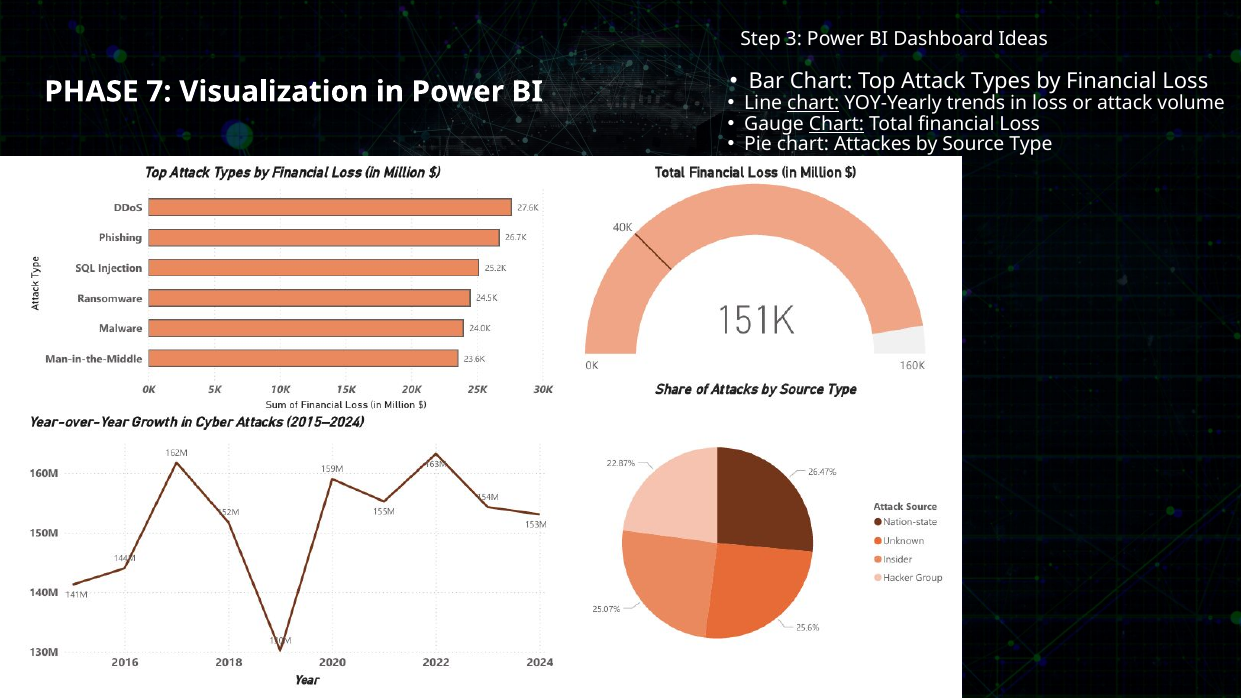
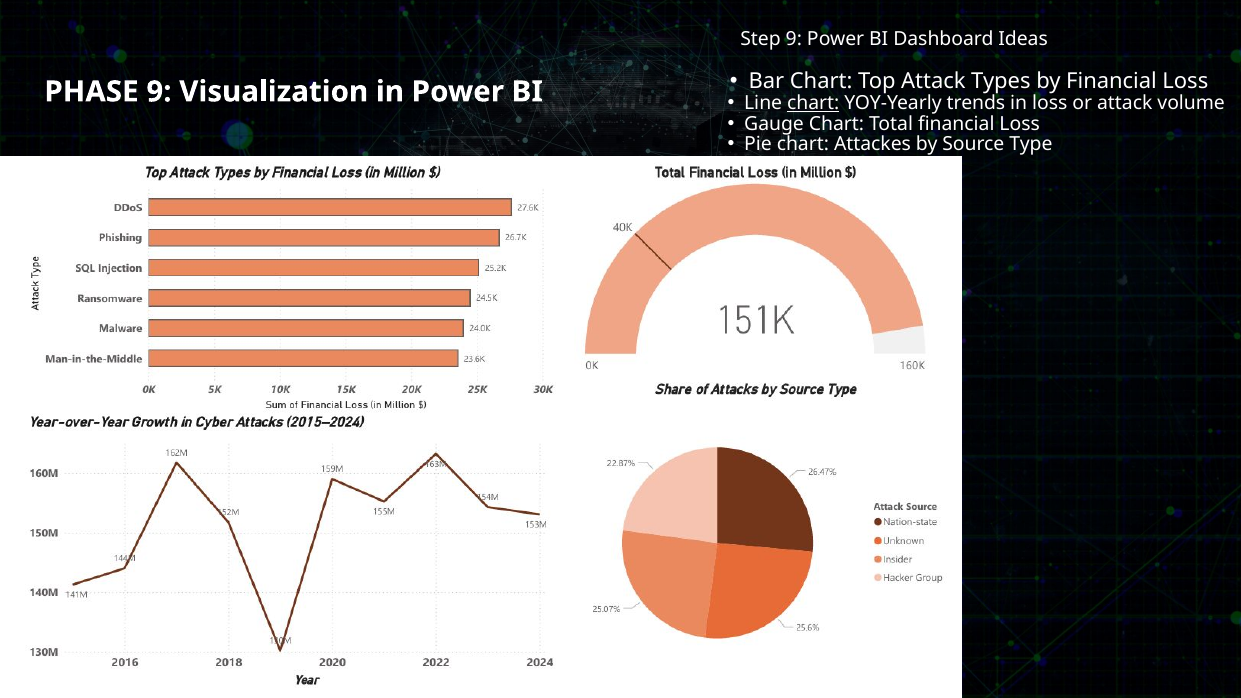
Step 3: 3 -> 9
PHASE 7: 7 -> 9
Chart at (836, 124) underline: present -> none
